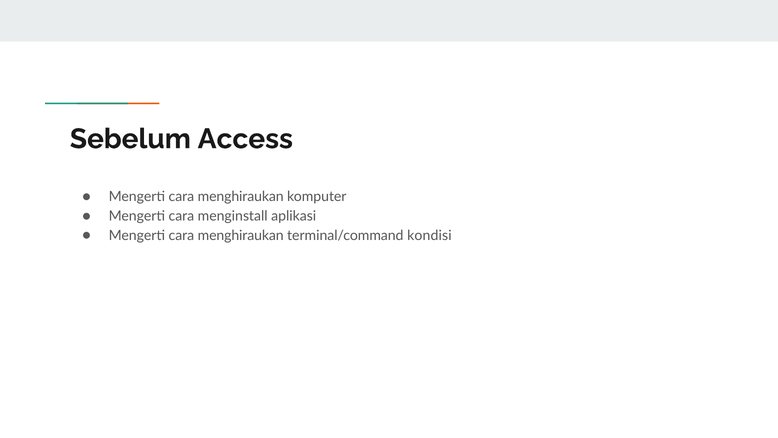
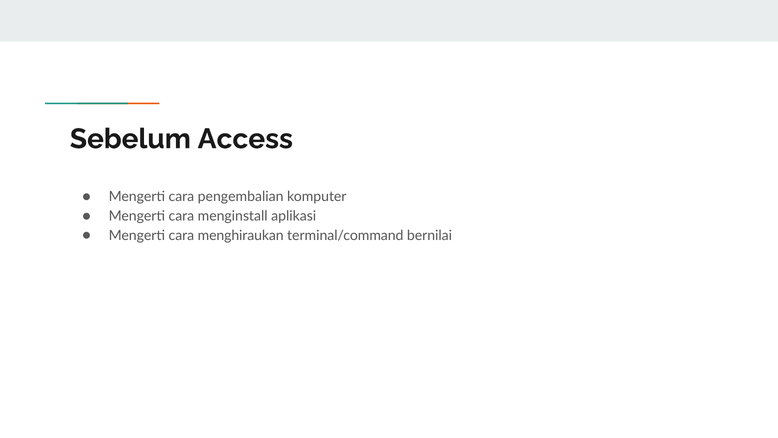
menghiraukan at (241, 197): menghiraukan -> pengembalian
kondisi: kondisi -> bernilai
